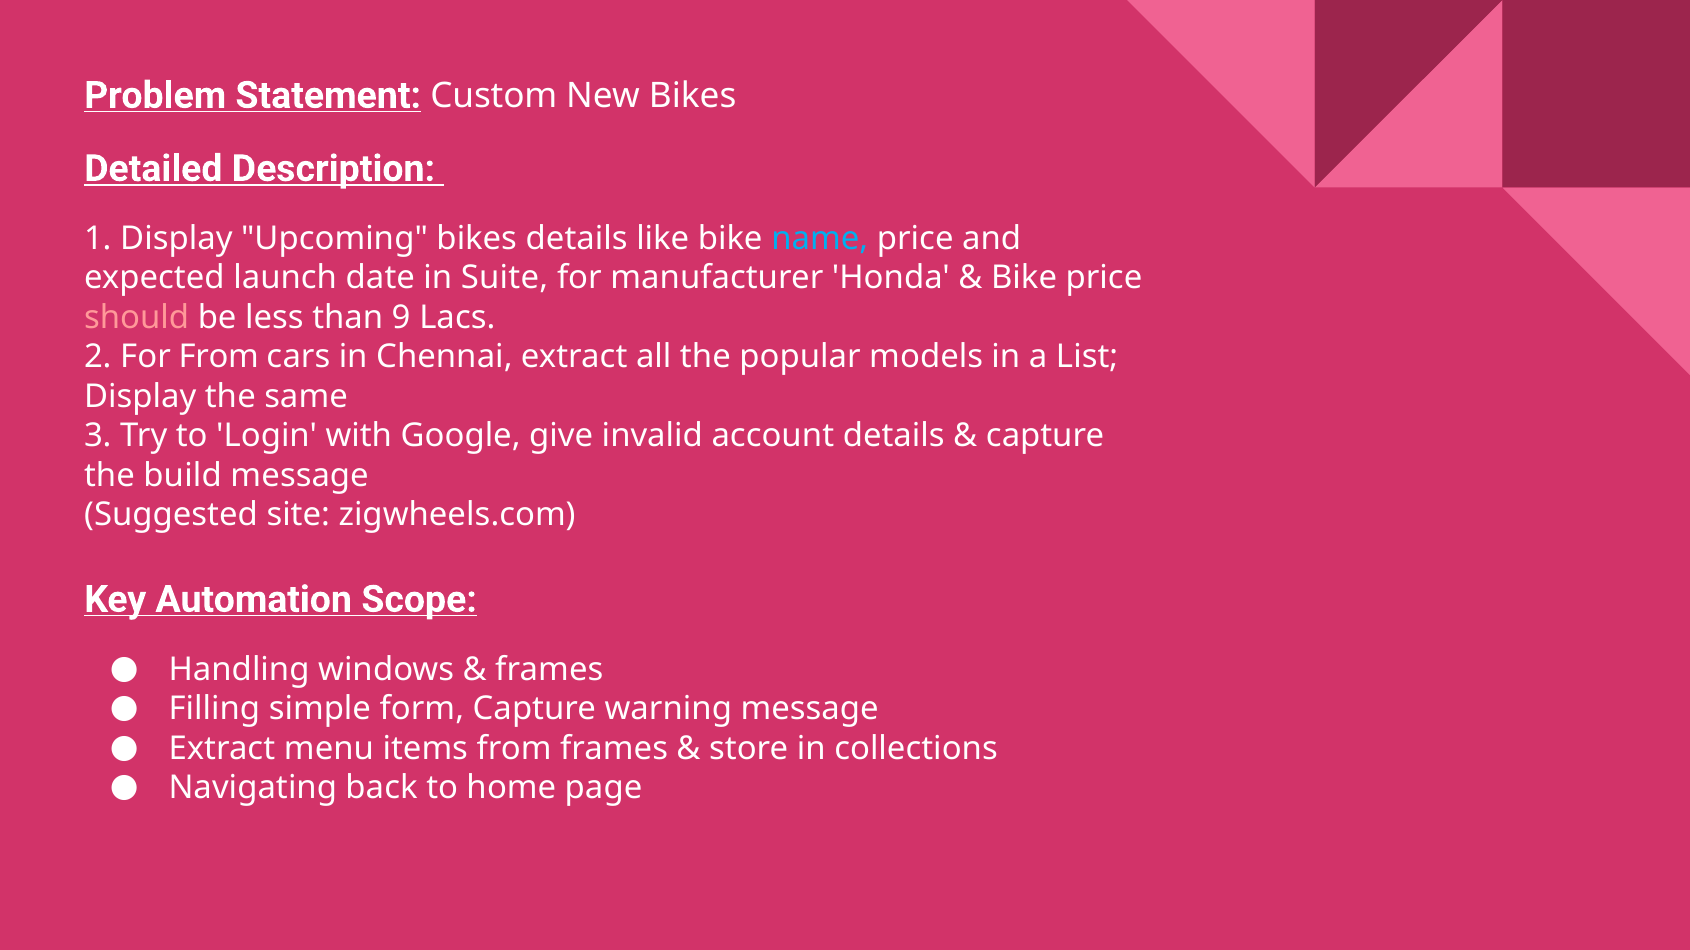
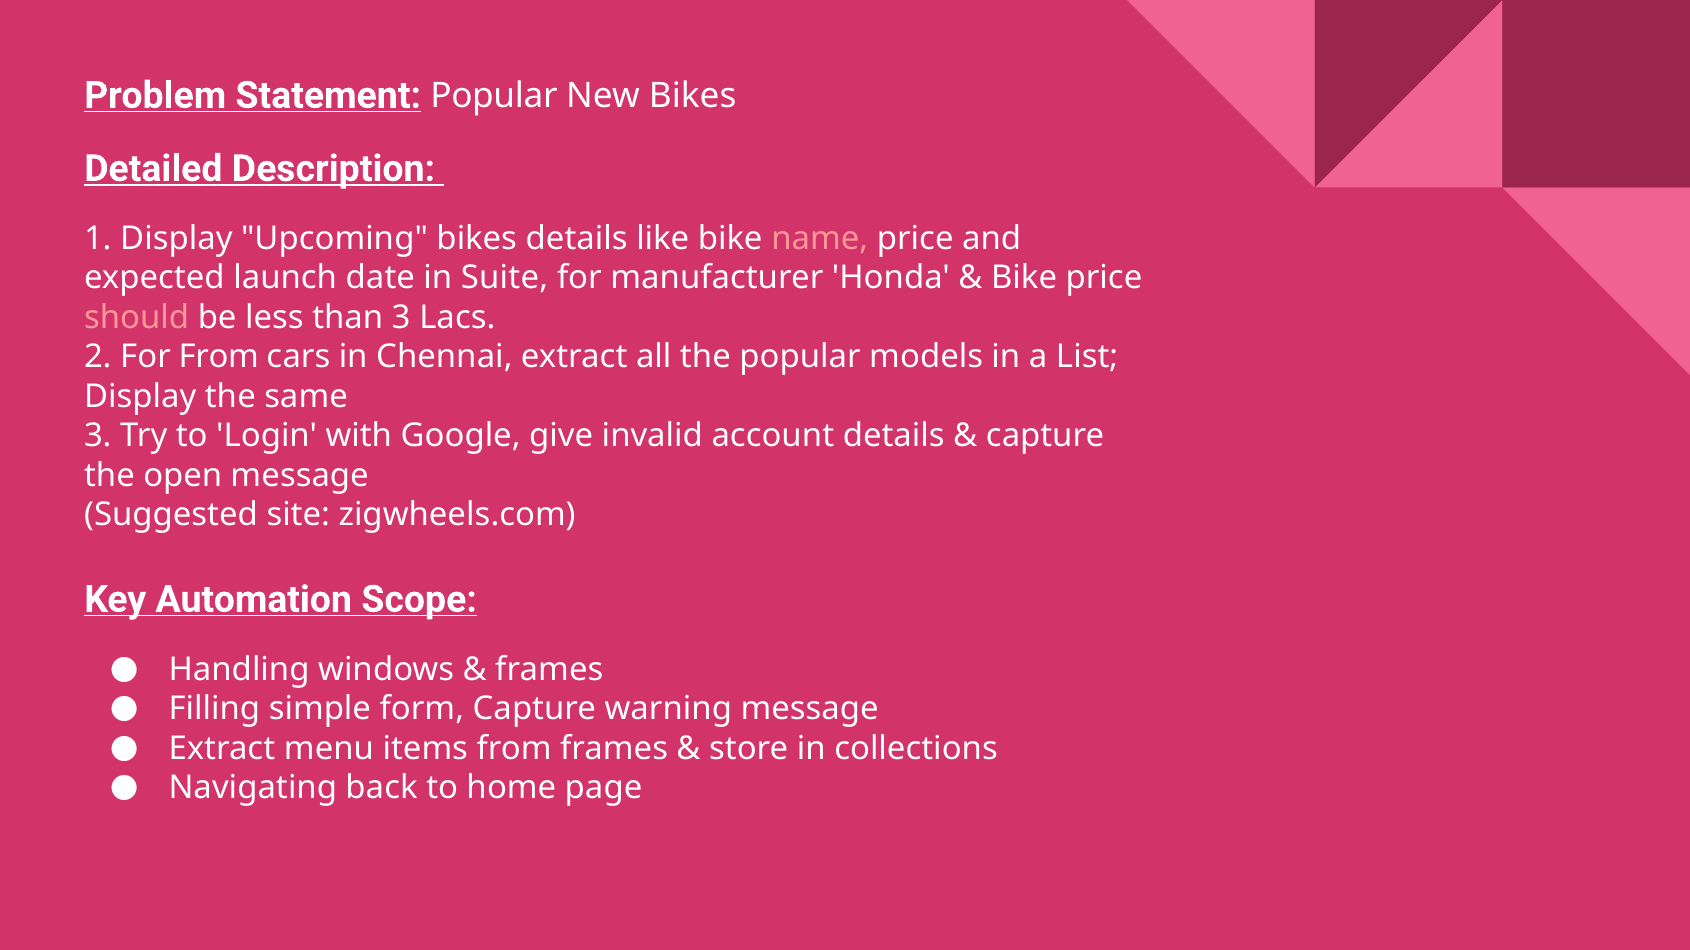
Statement Custom: Custom -> Popular
name colour: light blue -> pink
than 9: 9 -> 3
build: build -> open
